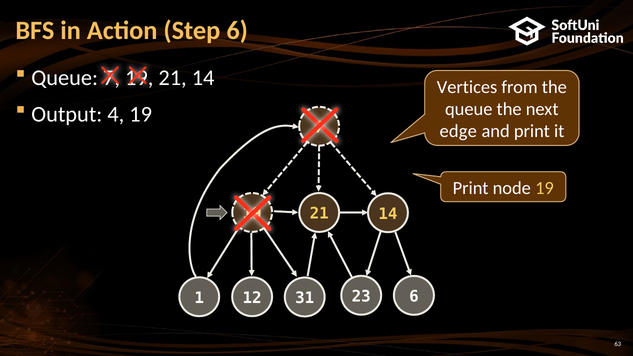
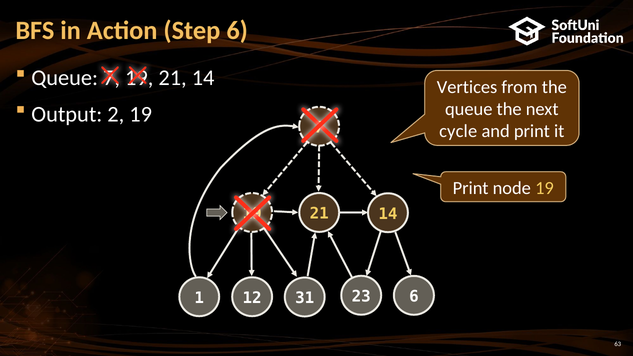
4: 4 -> 2
edge: edge -> cycle
